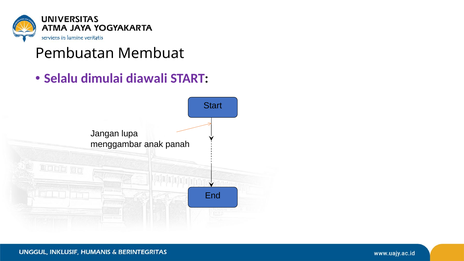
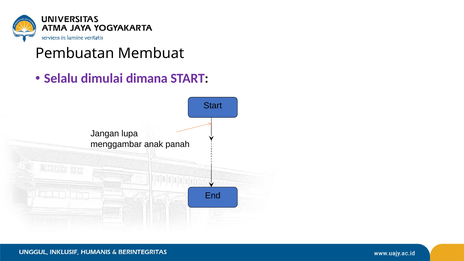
diawali: diawali -> dimana
